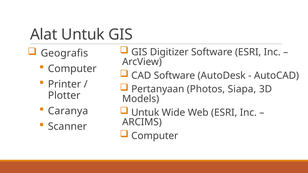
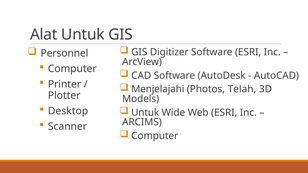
Geografis: Geografis -> Personnel
Pertanyaan: Pertanyaan -> Menjelajahi
Siapa: Siapa -> Telah
Caranya: Caranya -> Desktop
